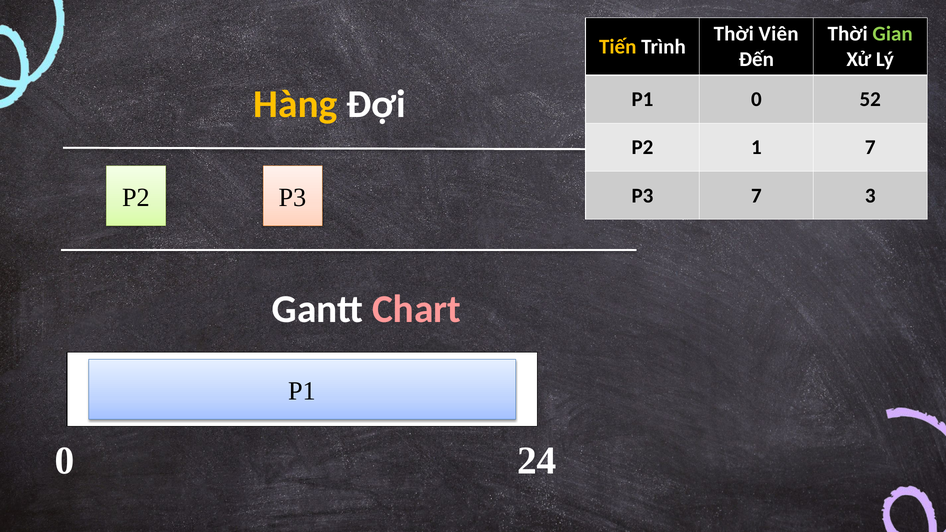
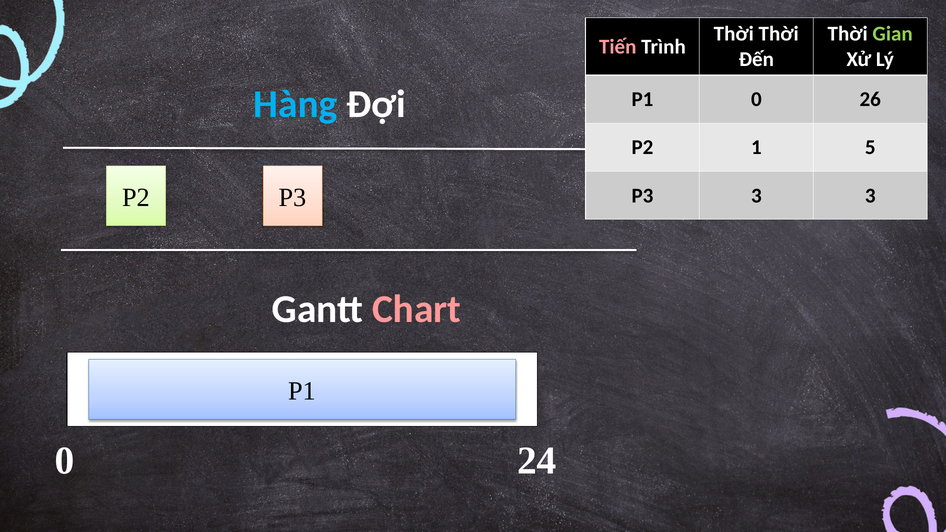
Thời Viên: Viên -> Thời
Tiến colour: yellow -> pink
Hàng colour: yellow -> light blue
52: 52 -> 26
1 7: 7 -> 5
P3 7: 7 -> 3
